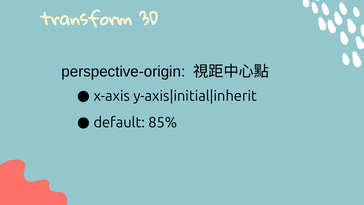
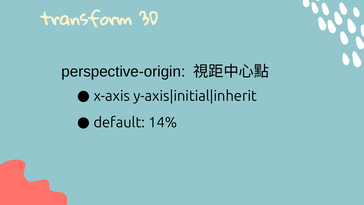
85%: 85% -> 14%
